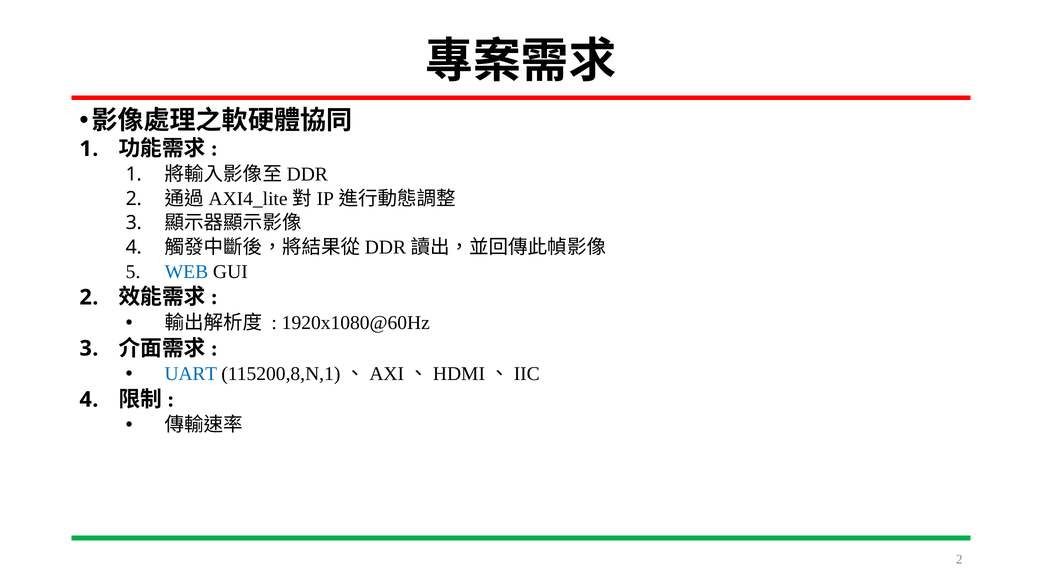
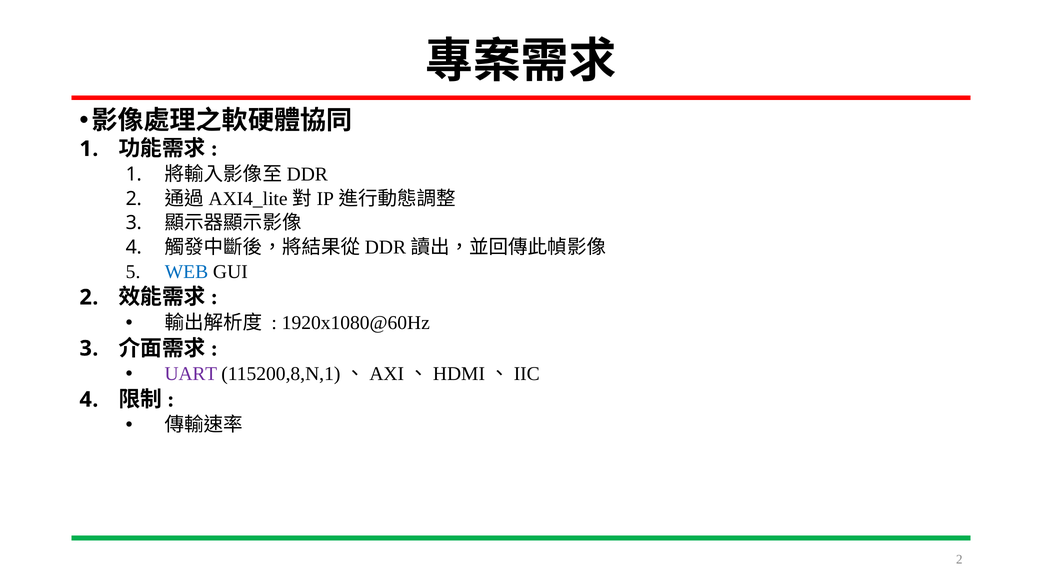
UART colour: blue -> purple
